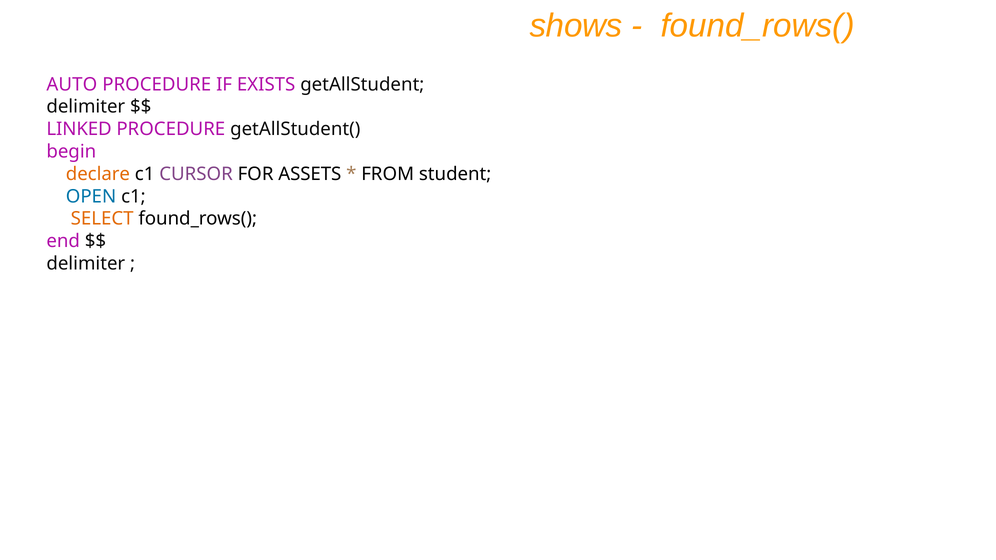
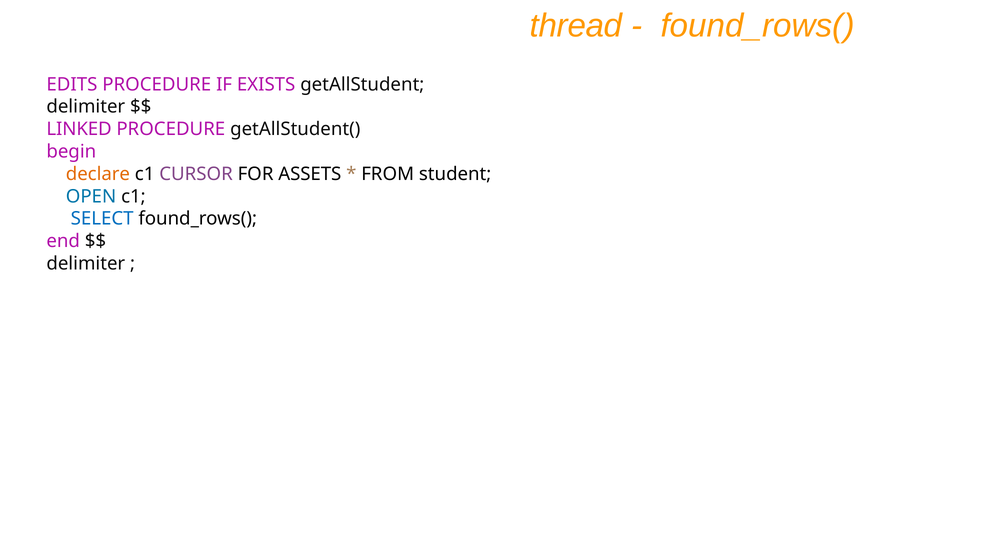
shows: shows -> thread
AUTO: AUTO -> EDITS
SELECT colour: orange -> blue
